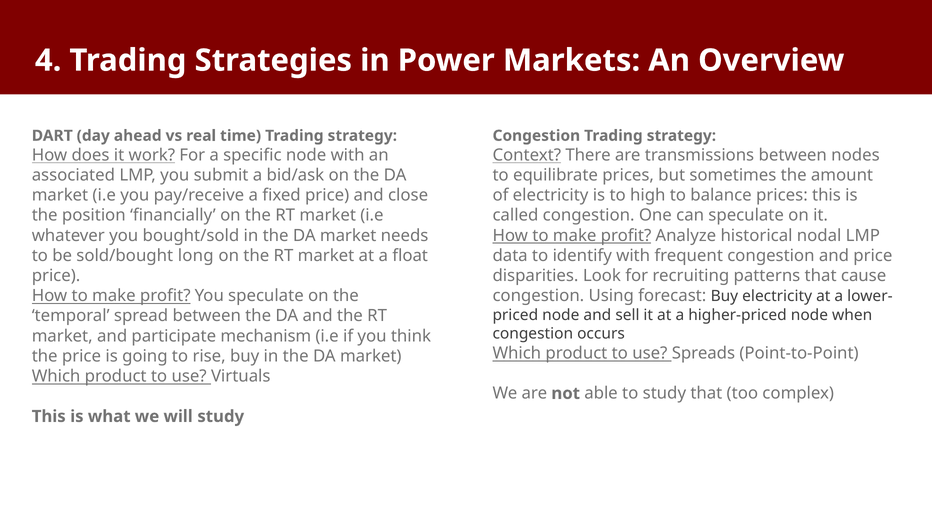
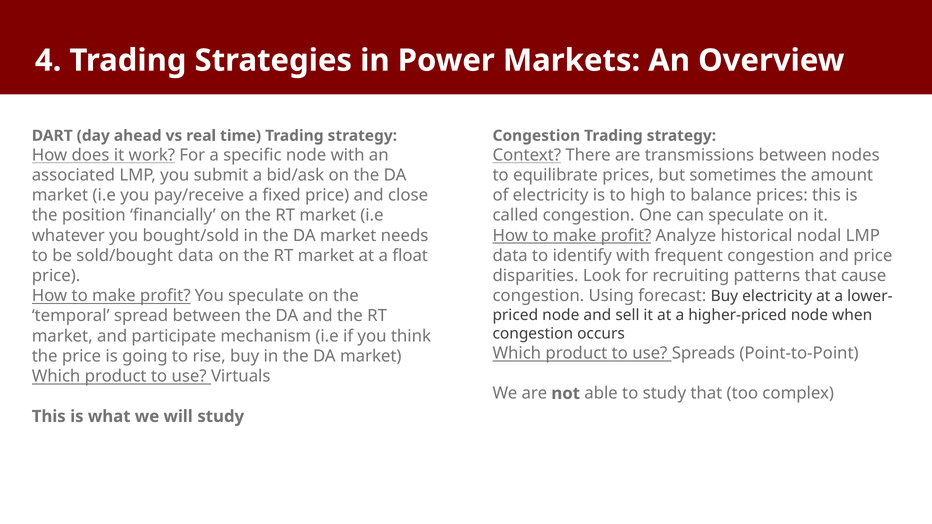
sold/bought long: long -> data
